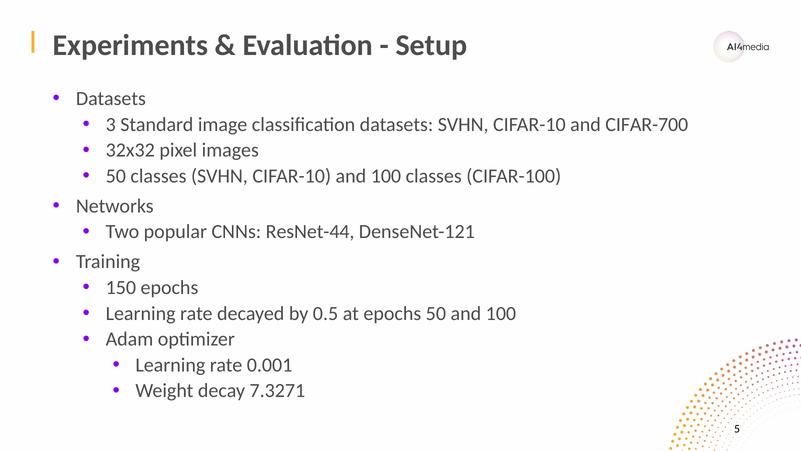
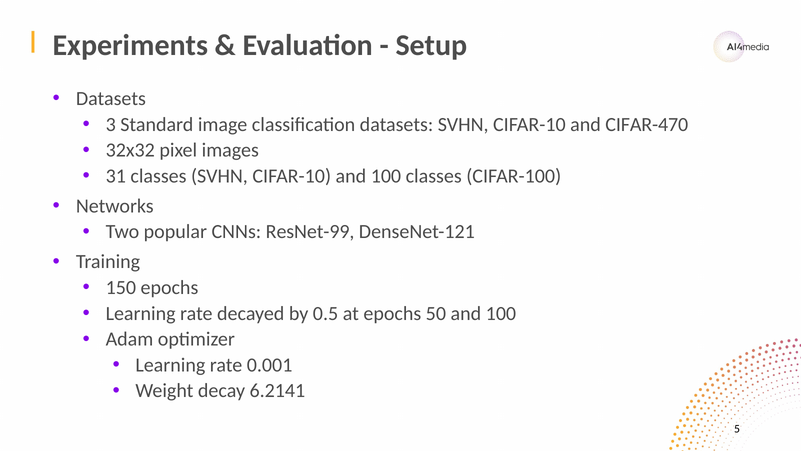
CIFAR-700: CIFAR-700 -> CIFAR-470
50 at (116, 176): 50 -> 31
ResNet-44: ResNet-44 -> ResNet-99
7.3271: 7.3271 -> 6.2141
